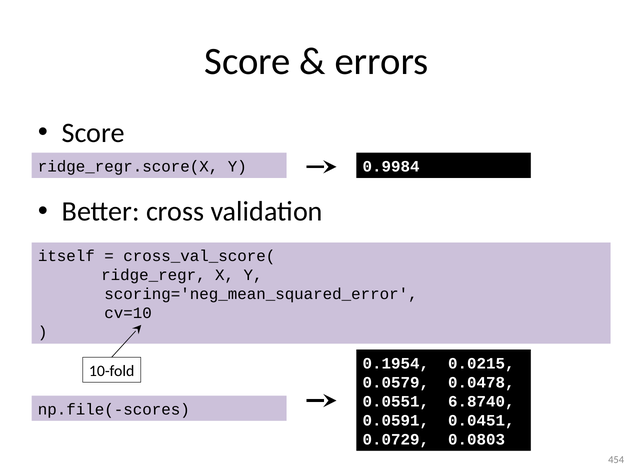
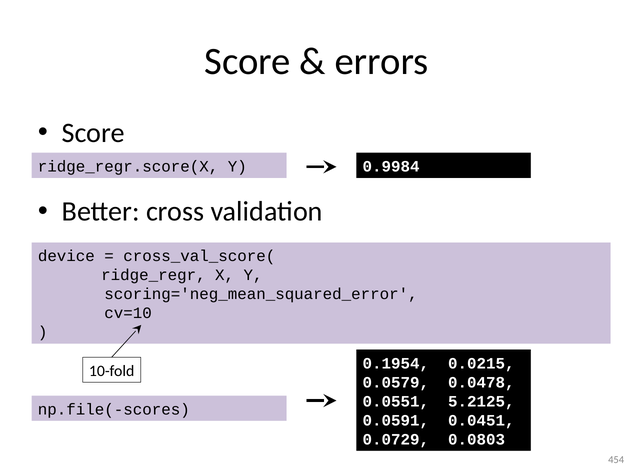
itself: itself -> device
6.8740: 6.8740 -> 5.2125
